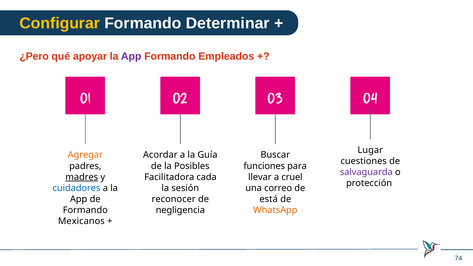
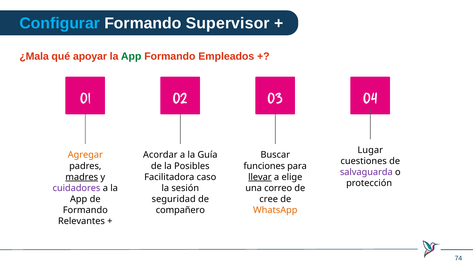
Configurar colour: yellow -> light blue
Determinar: Determinar -> Supervisor
¿Pero: ¿Pero -> ¿Mala
App at (131, 56) colour: purple -> green
cada: cada -> caso
llevar underline: none -> present
cruel: cruel -> elige
cuidadores colour: blue -> purple
reconocer: reconocer -> seguridad
está: está -> cree
negligencia: negligencia -> compañero
Mexicanos: Mexicanos -> Relevantes
